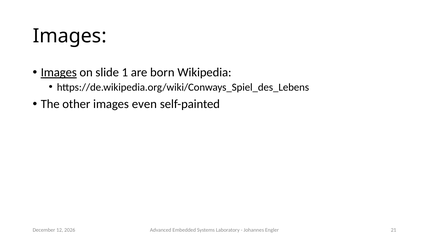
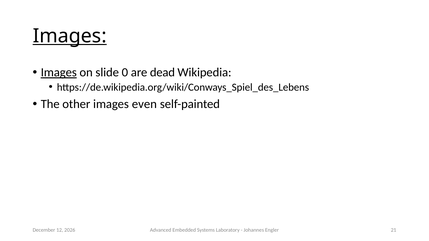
Images at (70, 36) underline: none -> present
1: 1 -> 0
born: born -> dead
